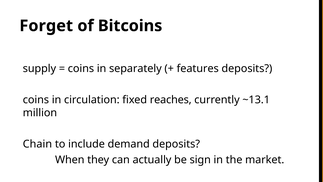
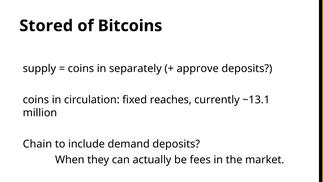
Forget: Forget -> Stored
features: features -> approve
sign: sign -> fees
